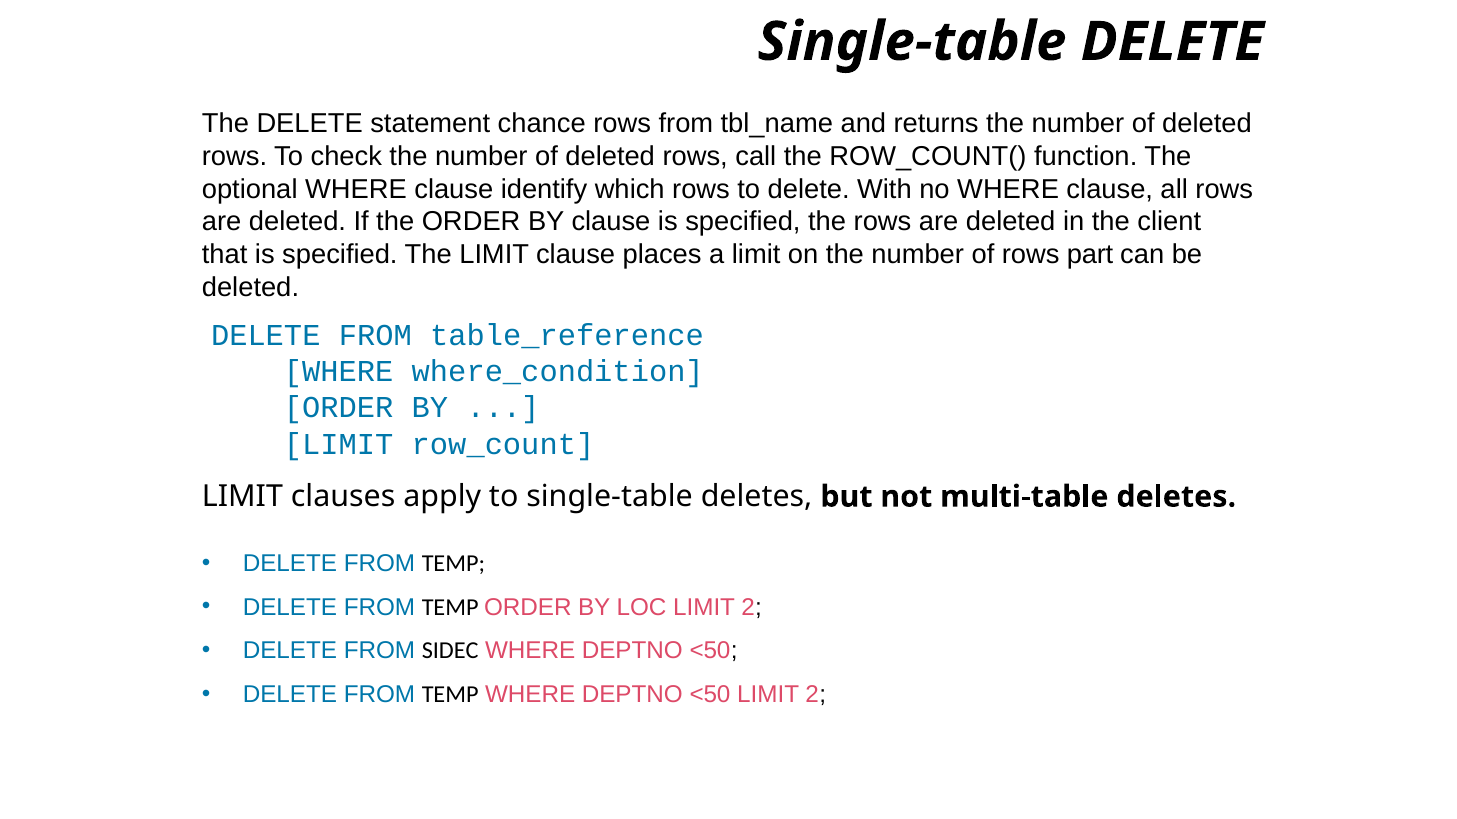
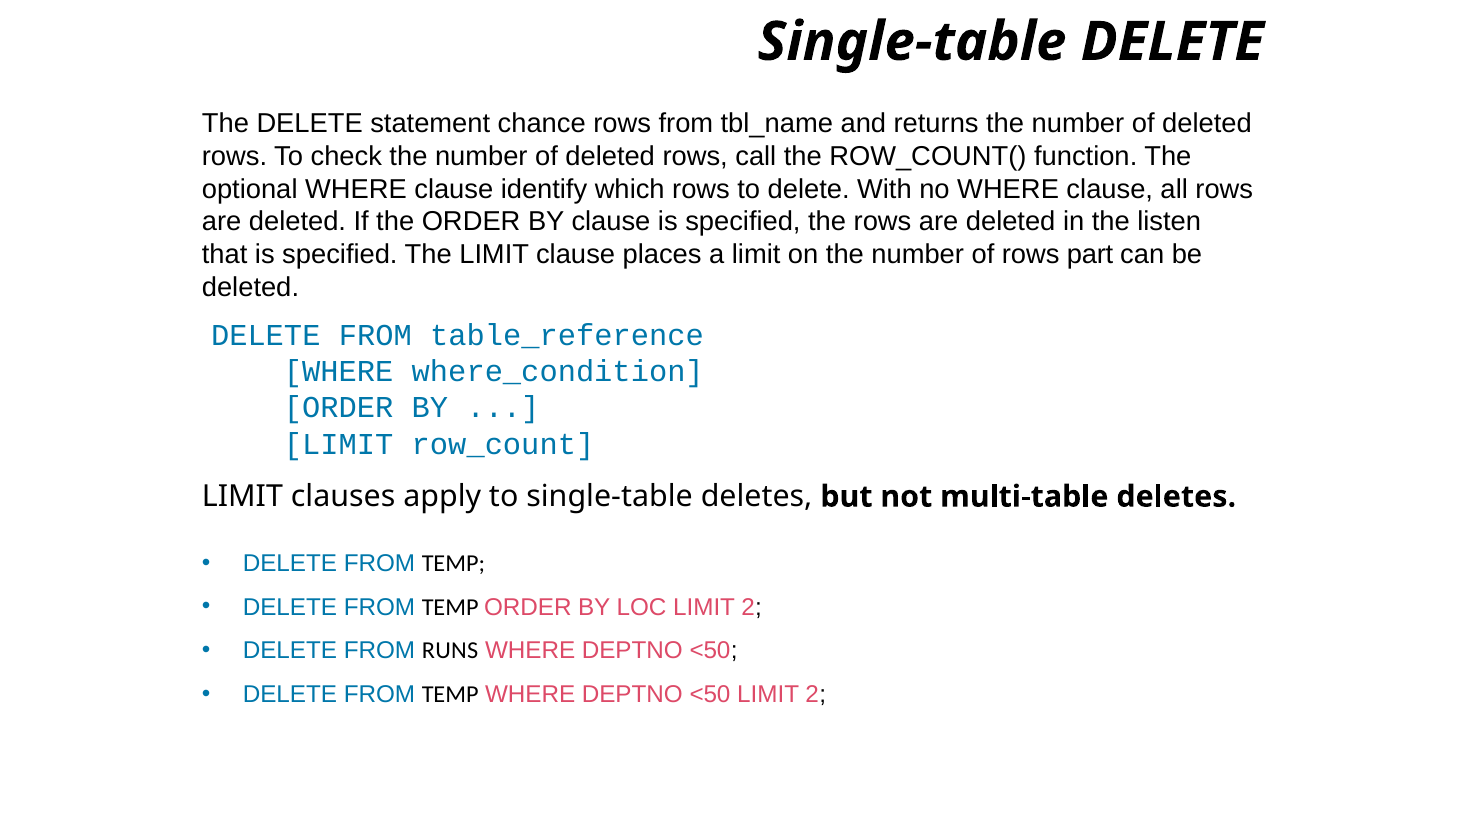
client: client -> listen
SIDEC: SIDEC -> RUNS
